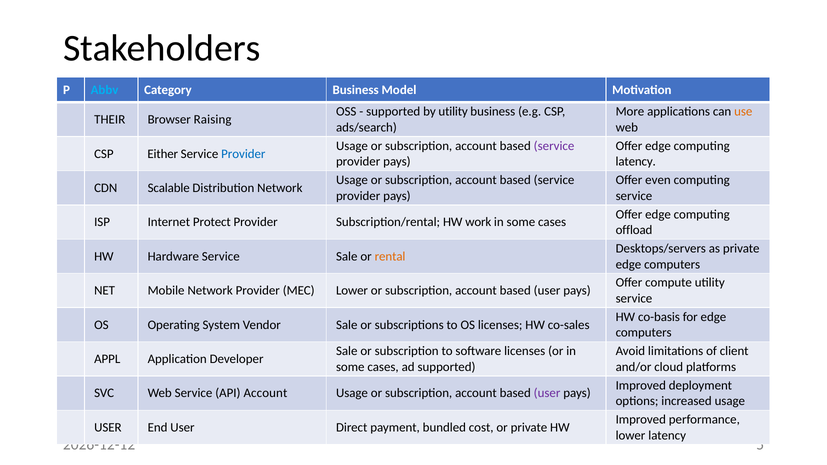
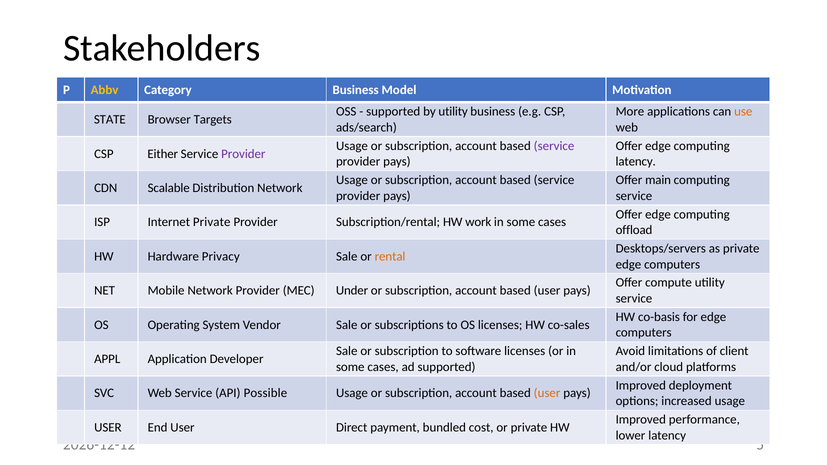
Abbv colour: light blue -> yellow
THEIR: THEIR -> STATE
Raising: Raising -> Targets
Provider at (243, 154) colour: blue -> purple
even: even -> main
Internet Protect: Protect -> Private
Hardware Service: Service -> Privacy
MEC Lower: Lower -> Under
API Account: Account -> Possible
user at (547, 393) colour: purple -> orange
